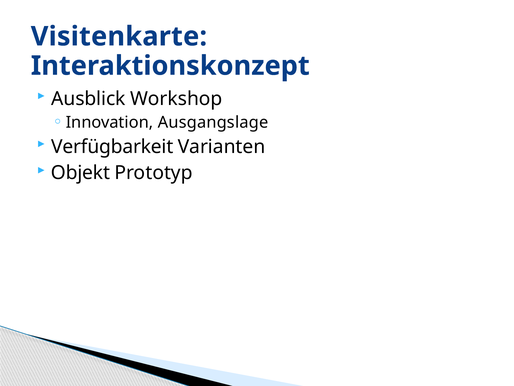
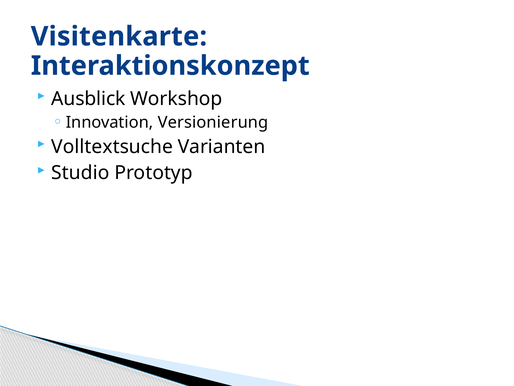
Ausgangslage: Ausgangslage -> Versionierung
Verfügbarkeit: Verfügbarkeit -> Volltextsuche
Objekt: Objekt -> Studio
